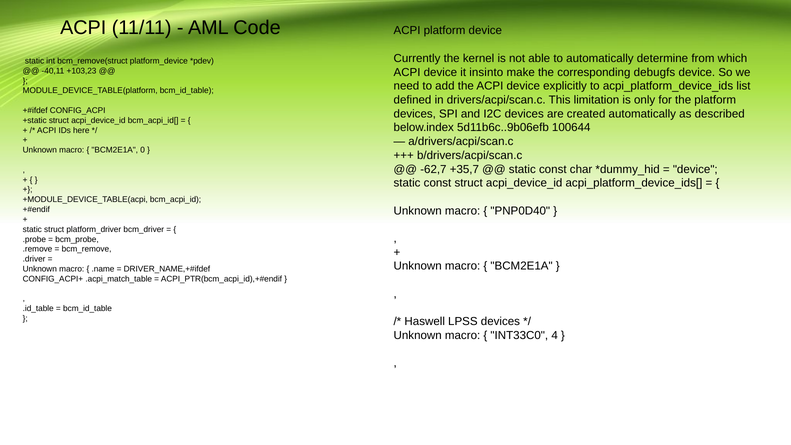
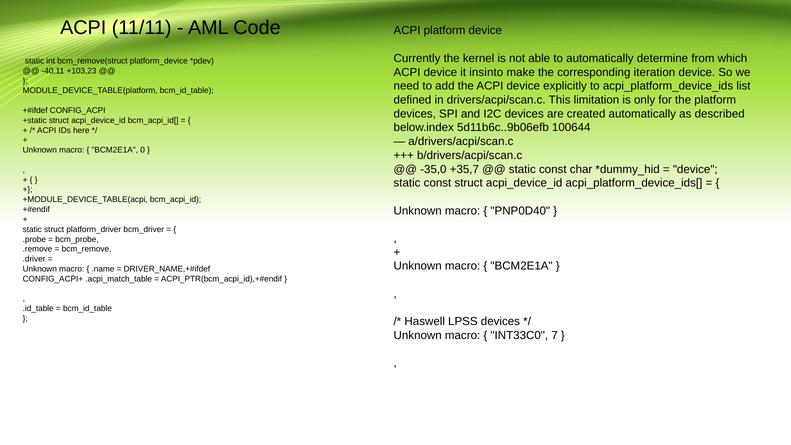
debugfs: debugfs -> iteration
-62,7: -62,7 -> -35,0
4: 4 -> 7
